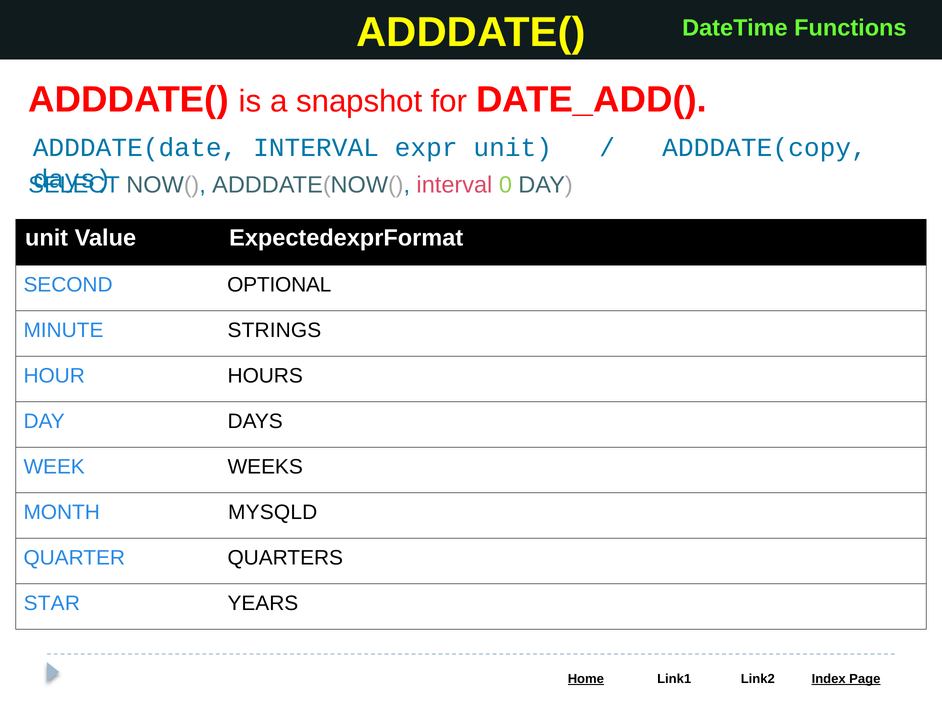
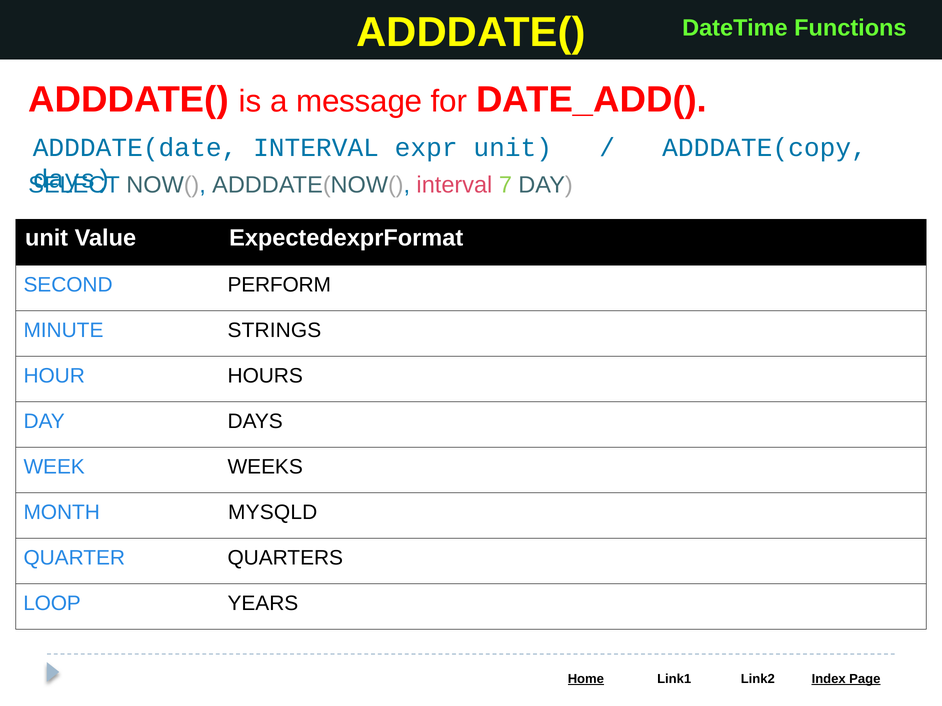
snapshot: snapshot -> message
0: 0 -> 7
OPTIONAL: OPTIONAL -> PERFORM
STAR: STAR -> LOOP
